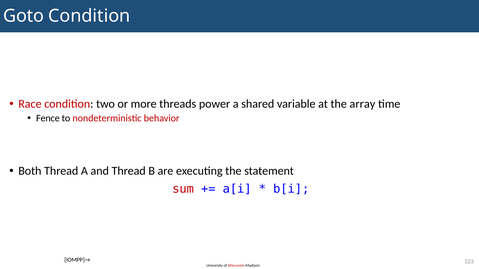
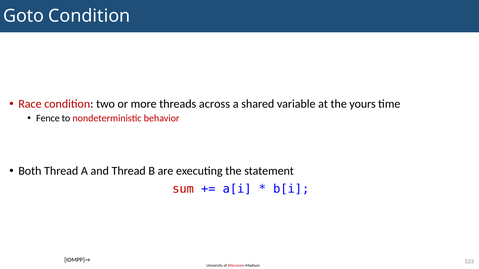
power: power -> across
array: array -> yours
